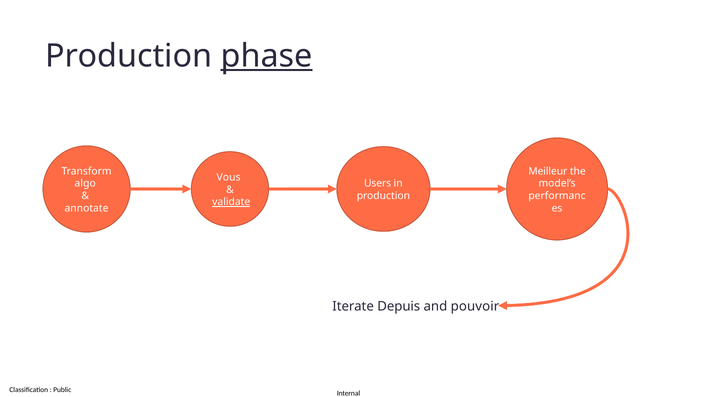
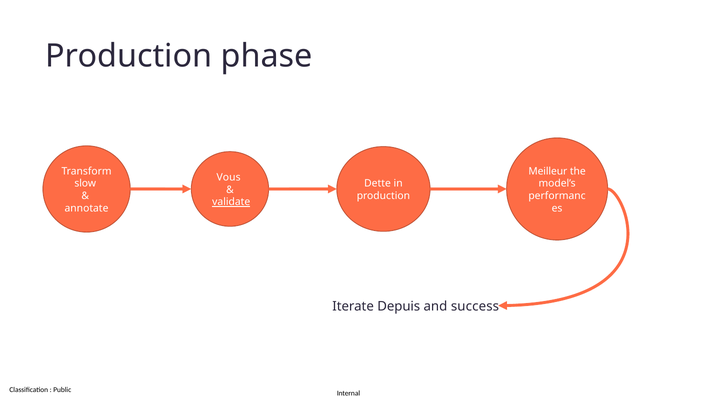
phase underline: present -> none
algo: algo -> slow
Users: Users -> Dette
pouvoir: pouvoir -> success
